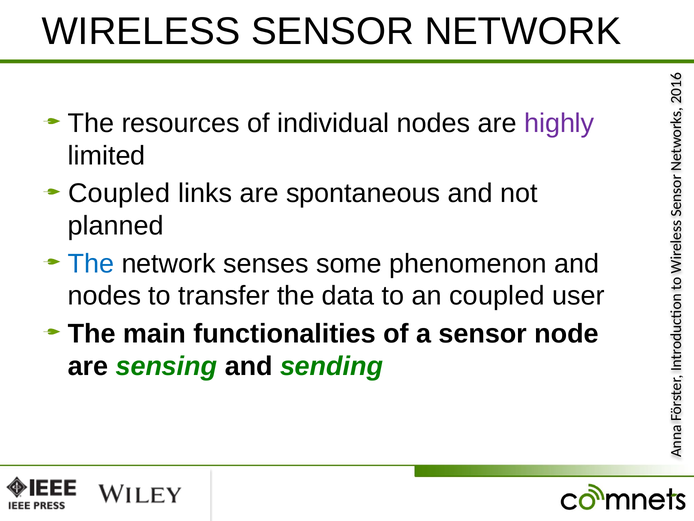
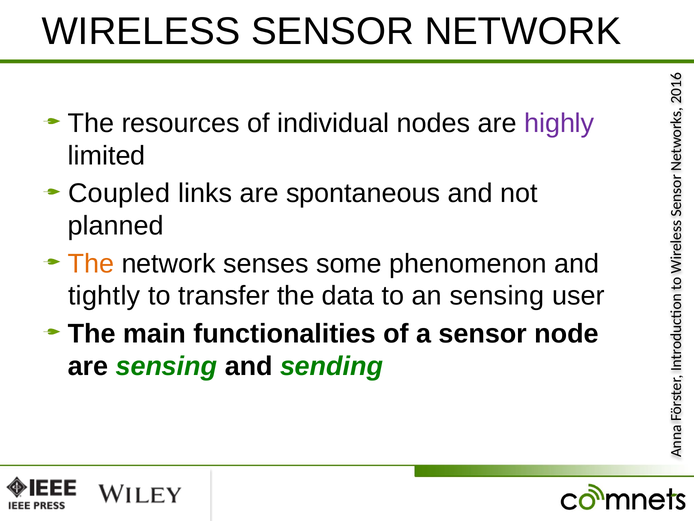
The at (91, 263) colour: blue -> orange
nodes at (104, 296): nodes -> tightly
an coupled: coupled -> sensing
